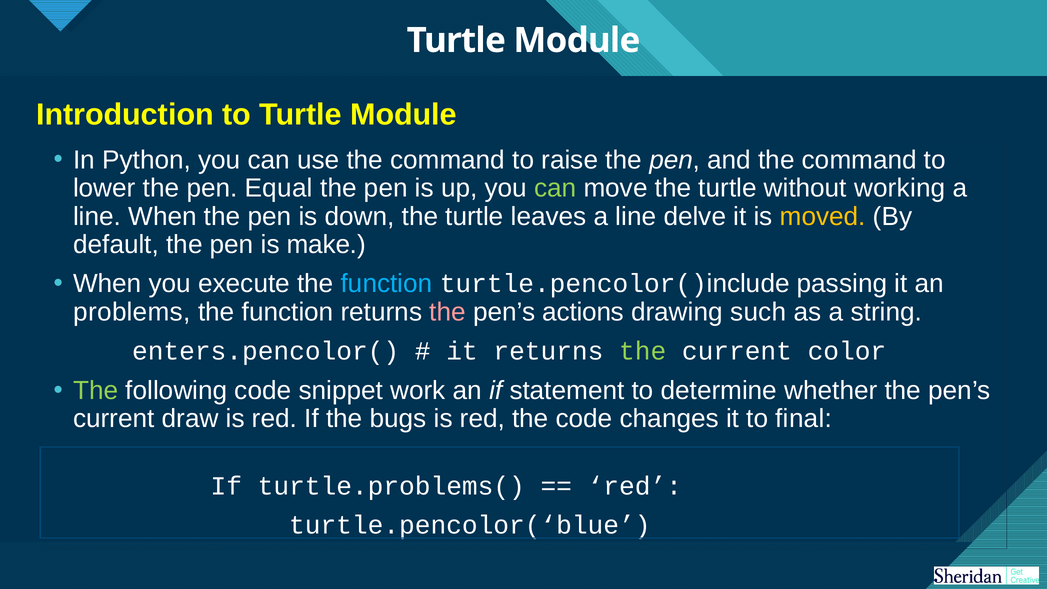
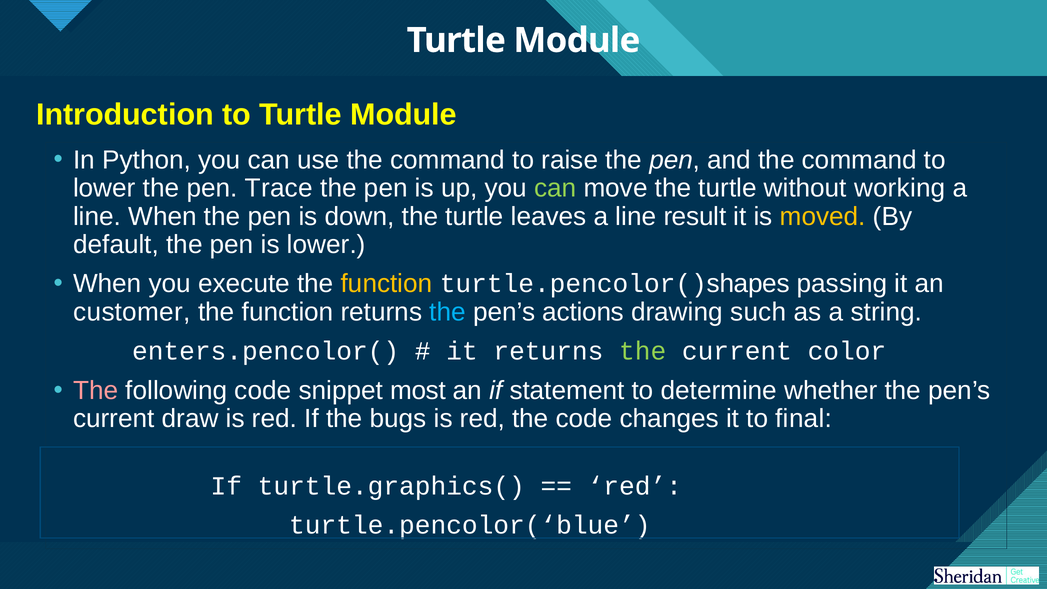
Equal: Equal -> Trace
delve: delve -> result
is make: make -> lower
function at (387, 284) colour: light blue -> yellow
include: include -> shapes
problems: problems -> customer
the at (448, 312) colour: pink -> light blue
The at (96, 390) colour: light green -> pink
work: work -> most
turtle.problems(: turtle.problems( -> turtle.graphics(
